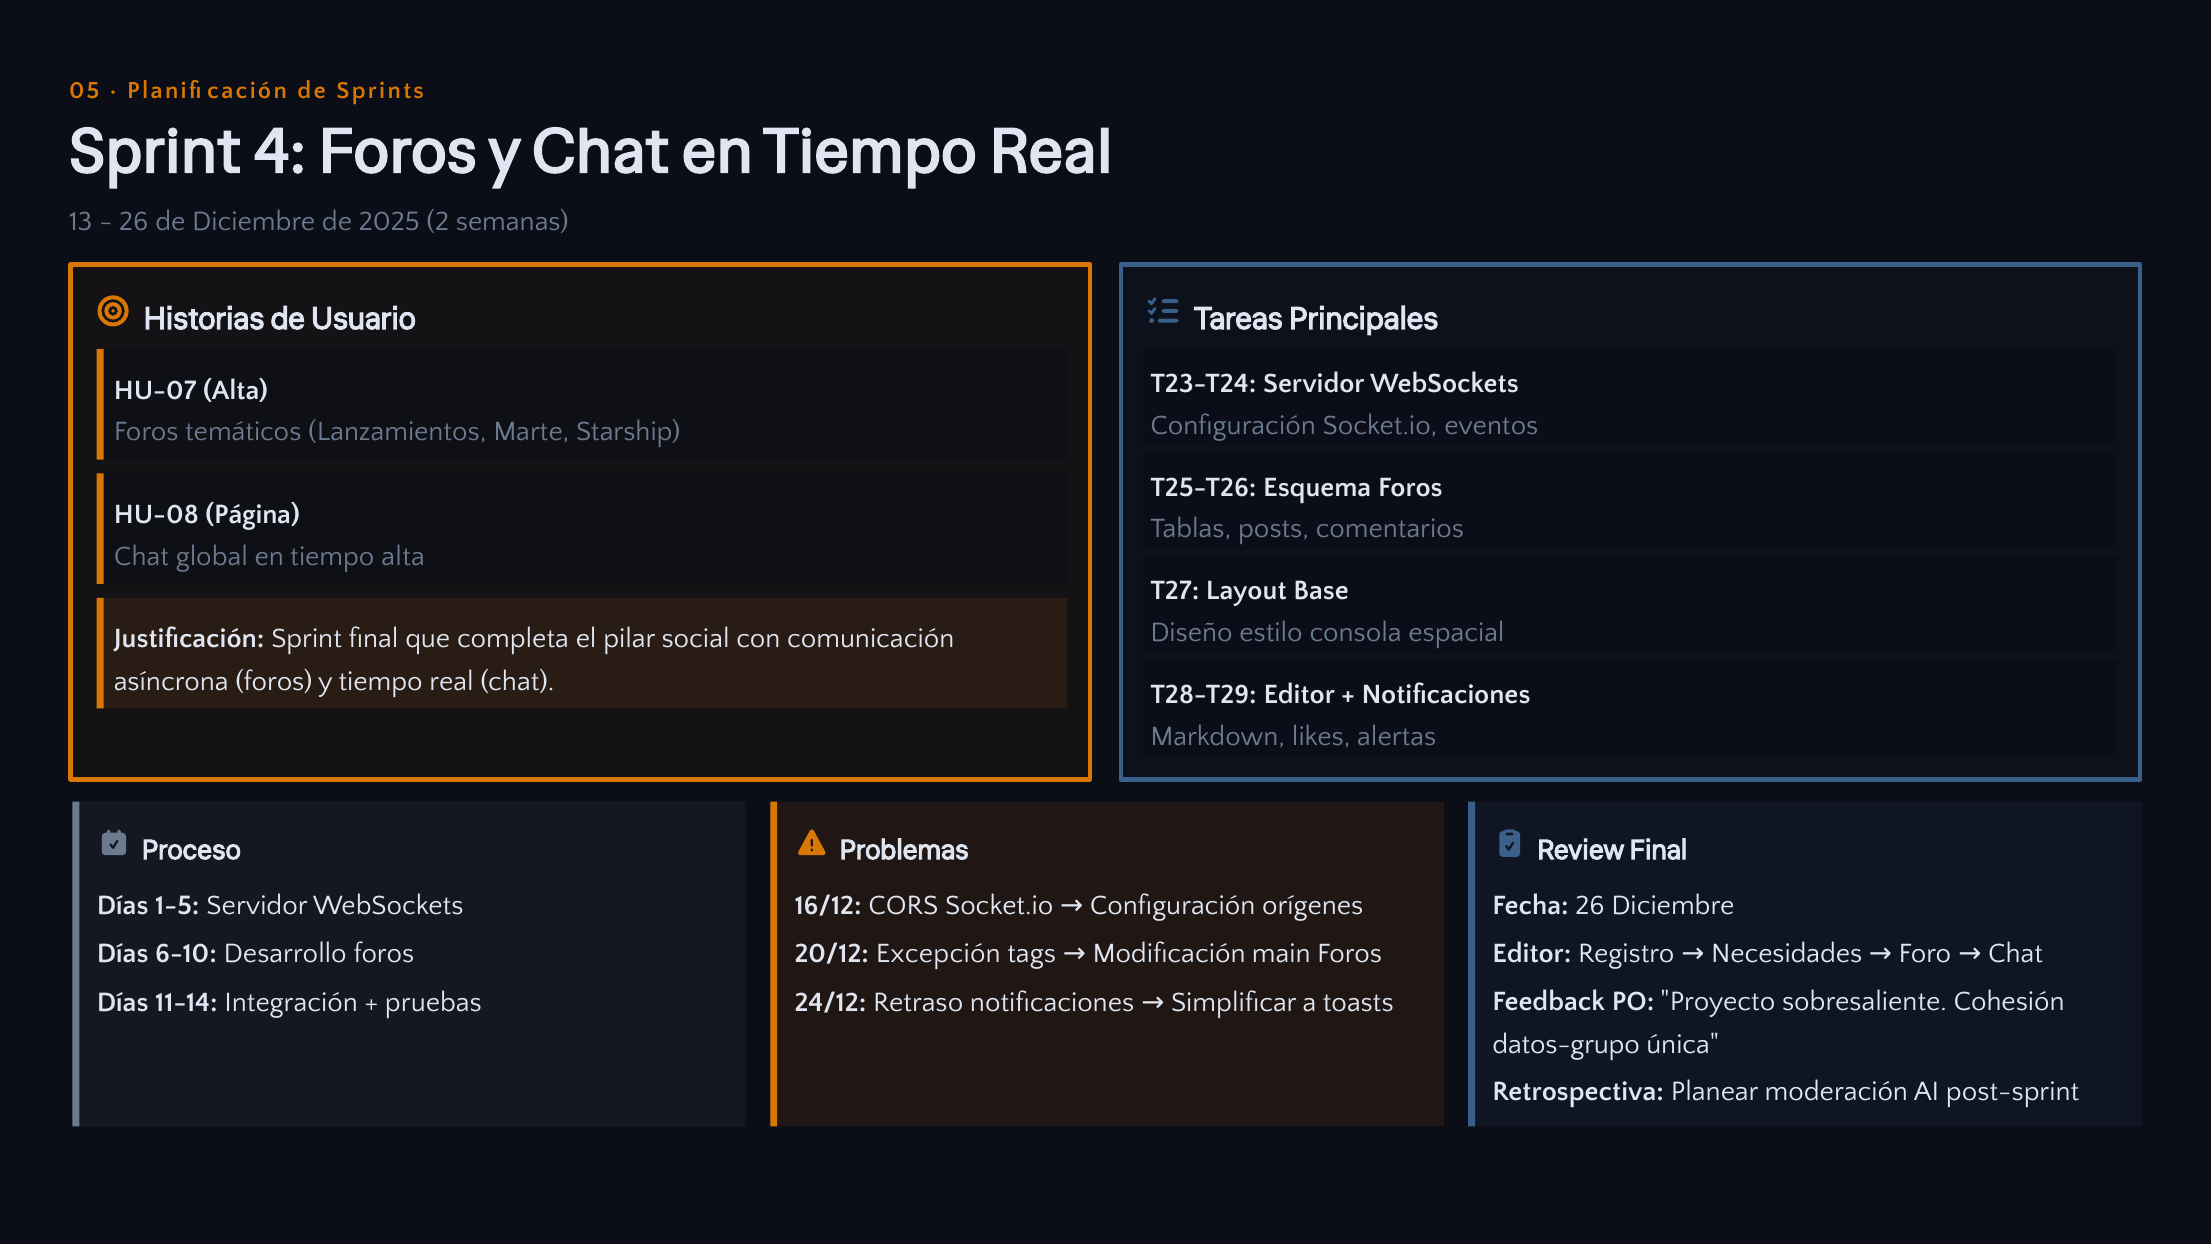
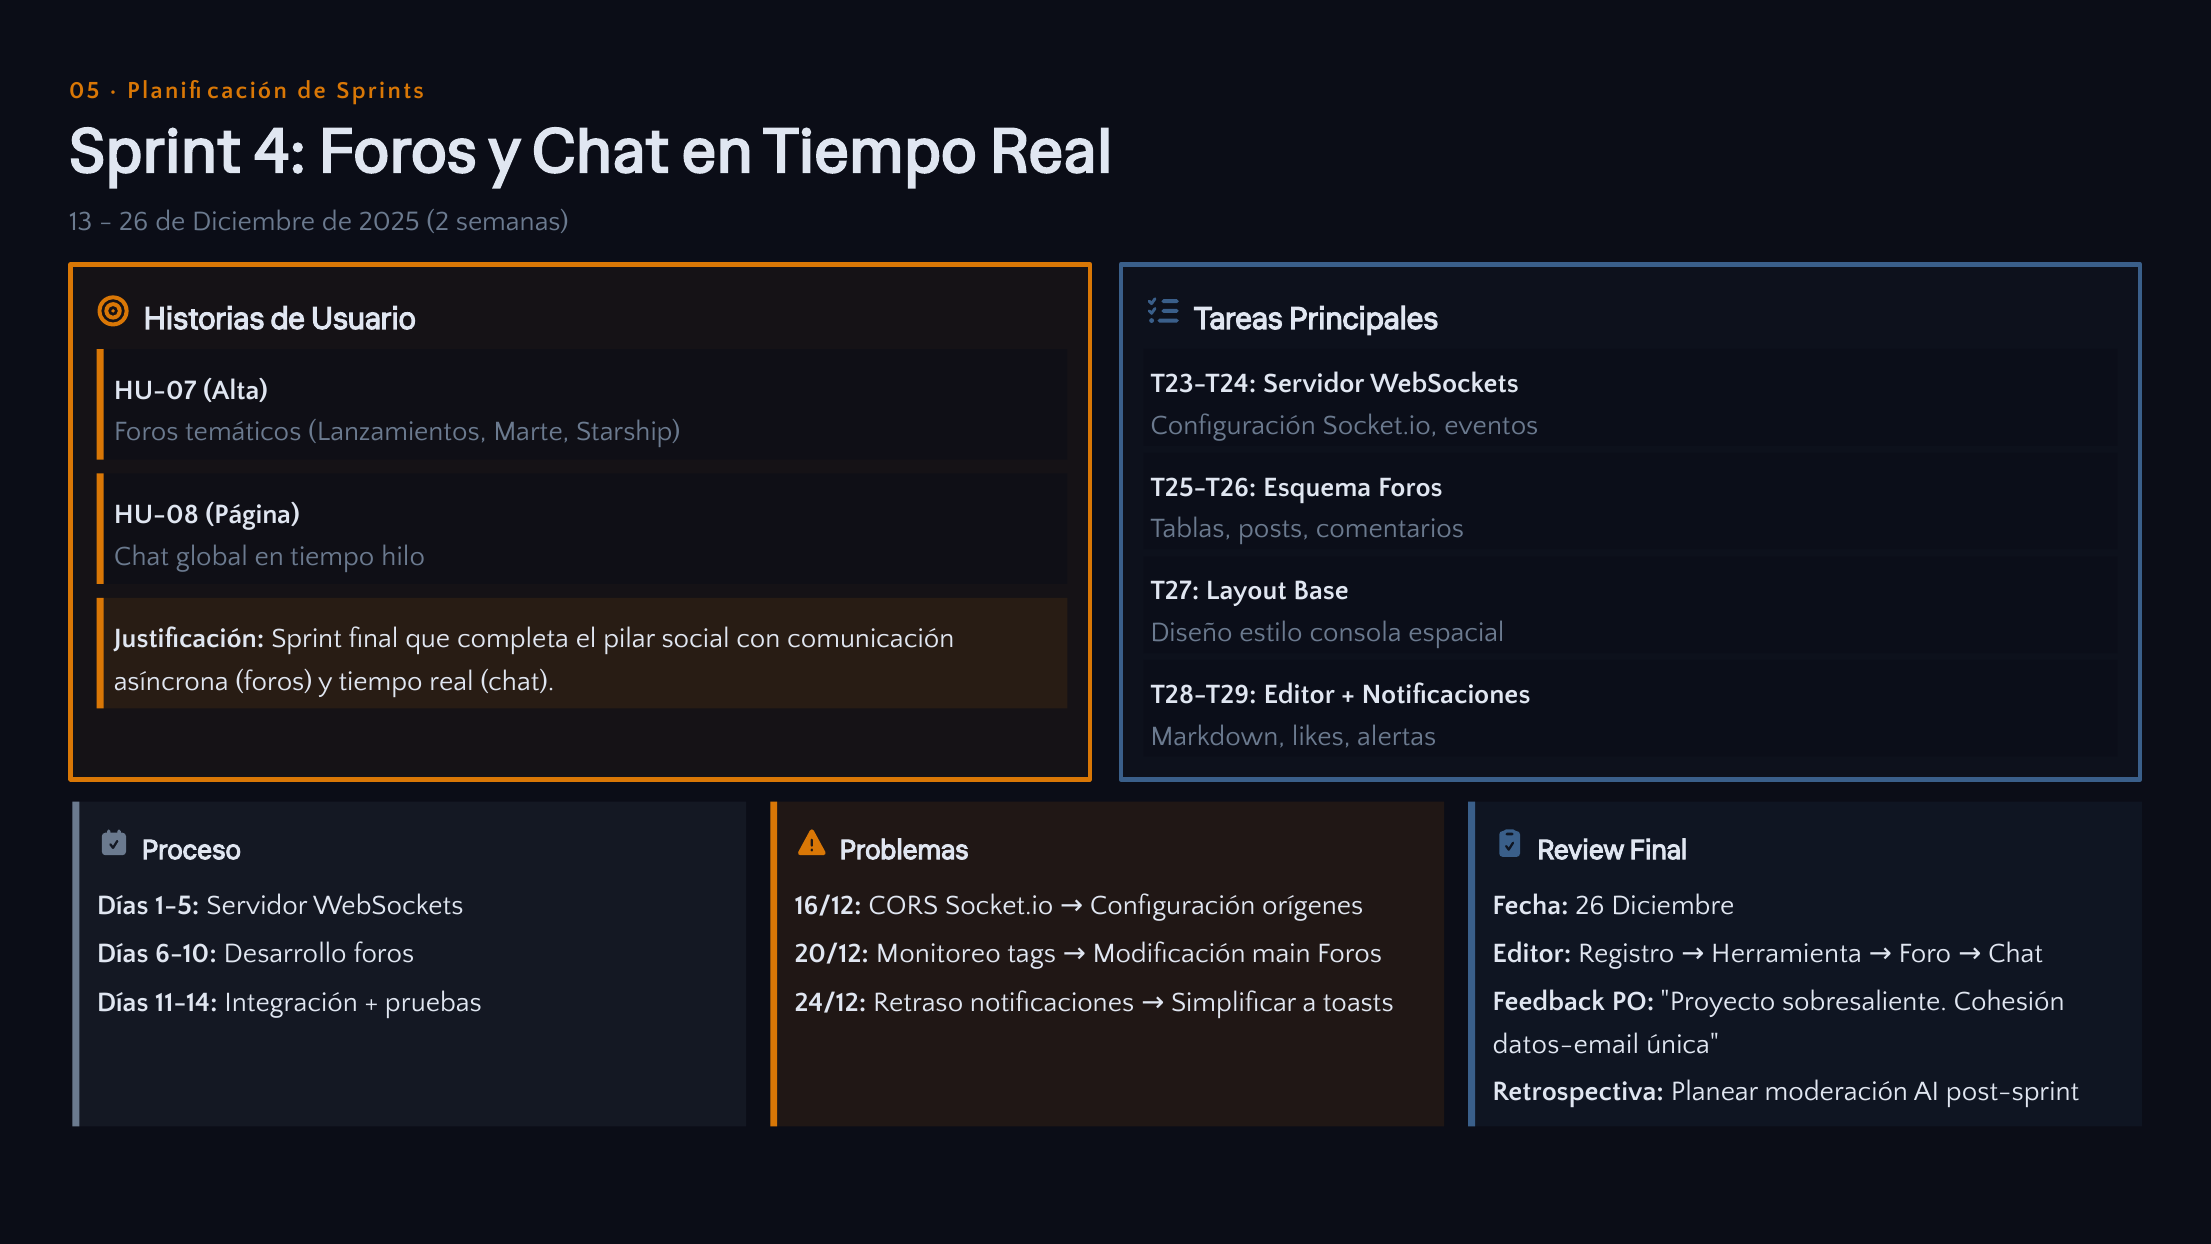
tiempo alta: alta -> hilo
Excepción: Excepción -> Monitoreo
Necesidades: Necesidades -> Herramienta
datos-grupo: datos-grupo -> datos-email
